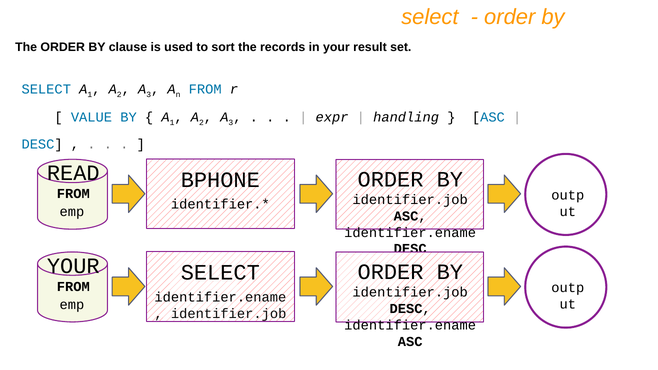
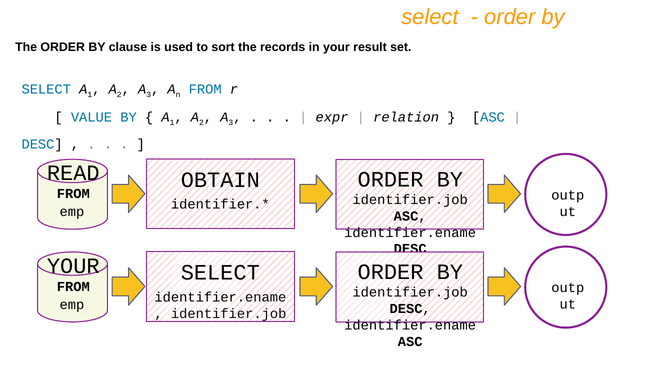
handling: handling -> relation
BPHONE: BPHONE -> OBTAIN
